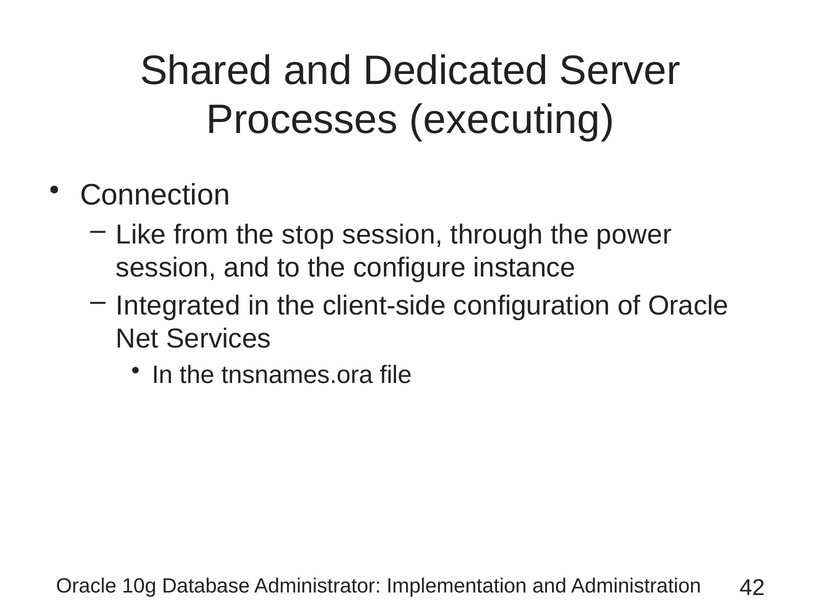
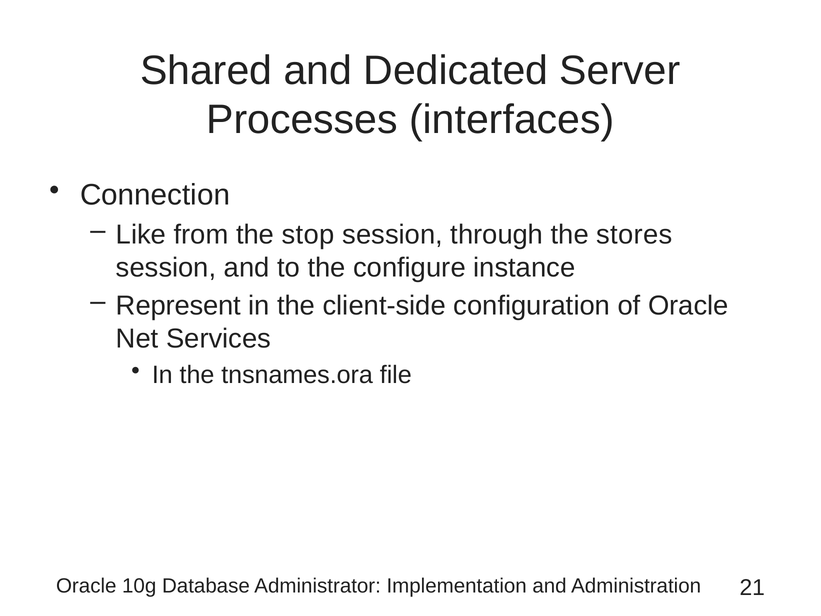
executing: executing -> interfaces
power: power -> stores
Integrated: Integrated -> Represent
42: 42 -> 21
